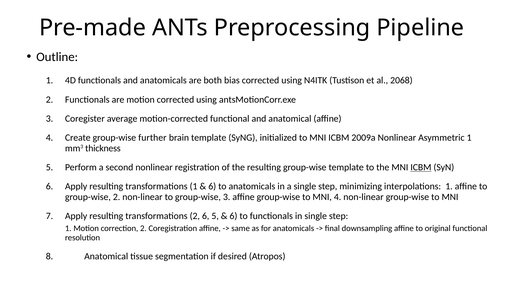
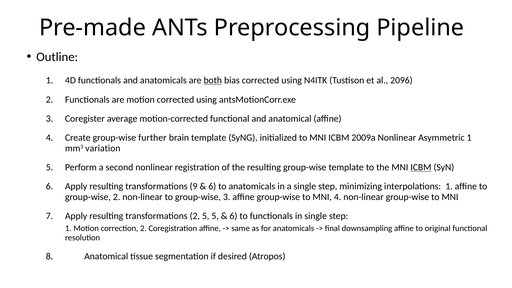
both underline: none -> present
2068: 2068 -> 2096
thickness: thickness -> variation
transformations 1: 1 -> 9
2 6: 6 -> 5
